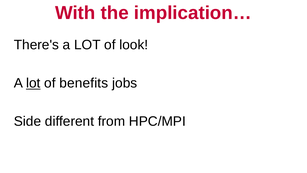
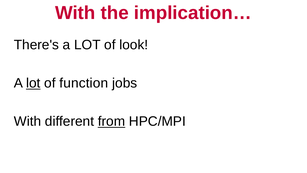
benefits: benefits -> function
Side at (28, 121): Side -> With
from underline: none -> present
